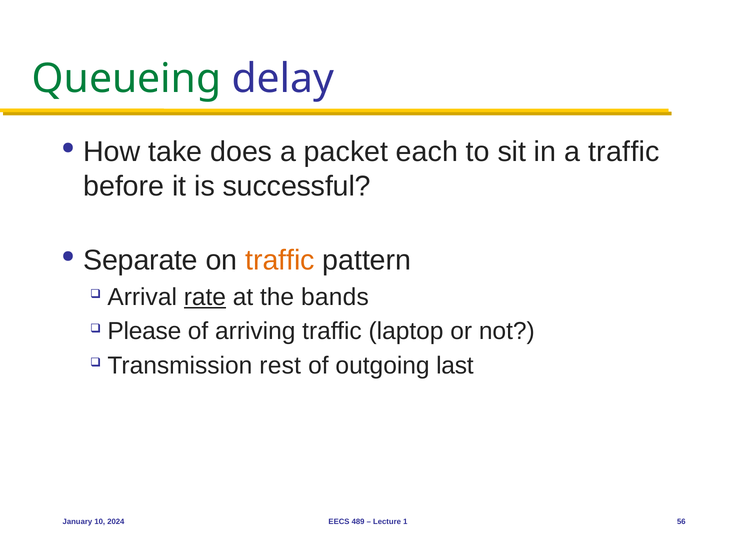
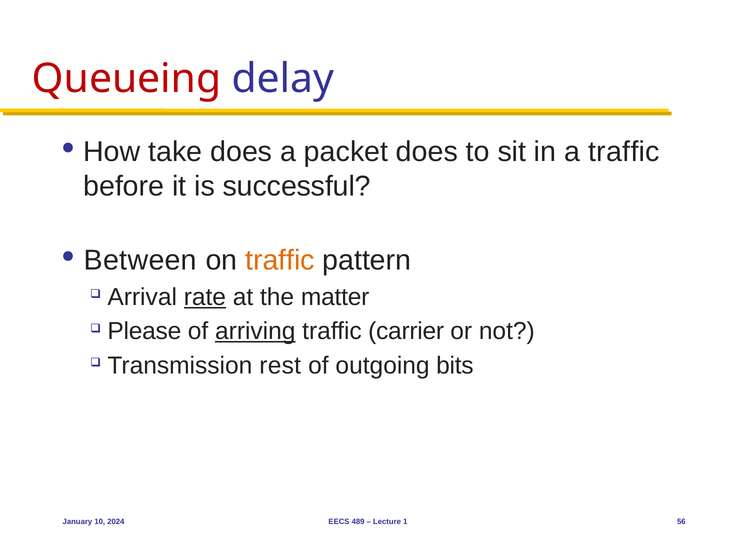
Queueing colour: green -> red
packet each: each -> does
Separate: Separate -> Between
bands: bands -> matter
arriving underline: none -> present
laptop: laptop -> carrier
last: last -> bits
